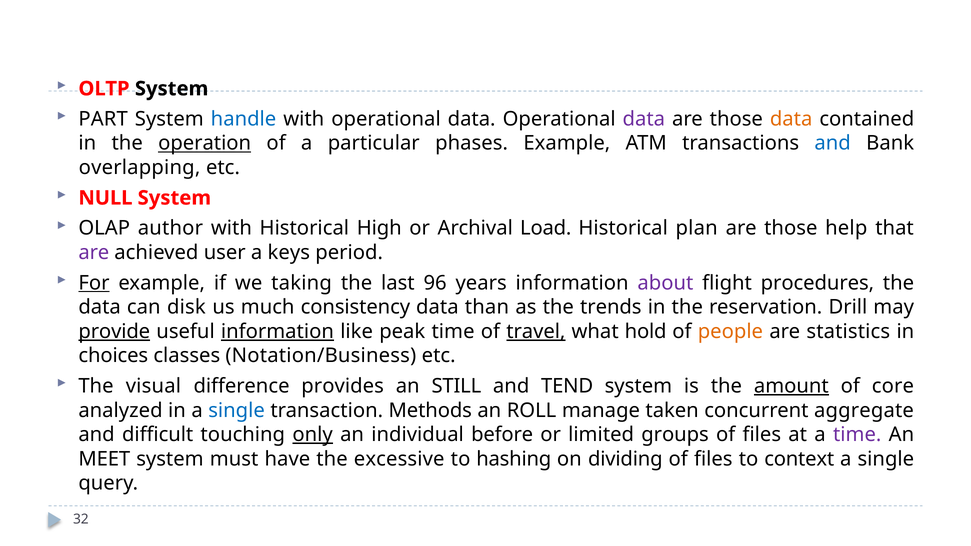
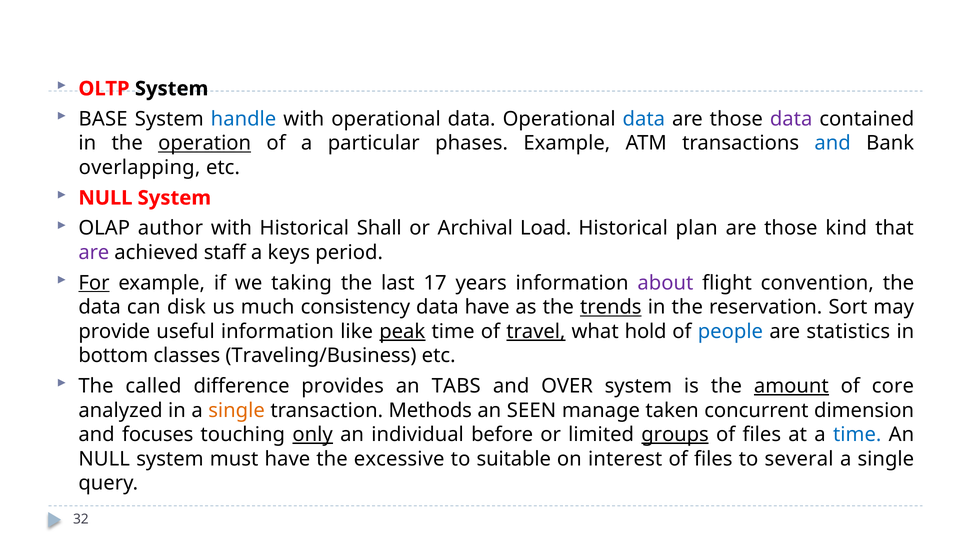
PART: PART -> BASE
data at (644, 119) colour: purple -> blue
data at (791, 119) colour: orange -> purple
High: High -> Shall
help: help -> kind
user: user -> staff
96: 96 -> 17
procedures: procedures -> convention
data than: than -> have
trends underline: none -> present
Drill: Drill -> Sort
provide underline: present -> none
information at (277, 332) underline: present -> none
peak underline: none -> present
people colour: orange -> blue
choices: choices -> bottom
Notation/Business: Notation/Business -> Traveling/Business
visual: visual -> called
STILL: STILL -> TABS
TEND: TEND -> OVER
single at (237, 411) colour: blue -> orange
ROLL: ROLL -> SEEN
aggregate: aggregate -> dimension
difficult: difficult -> focuses
groups underline: none -> present
time at (857, 435) colour: purple -> blue
MEET at (104, 459): MEET -> NULL
hashing: hashing -> suitable
dividing: dividing -> interest
context: context -> several
